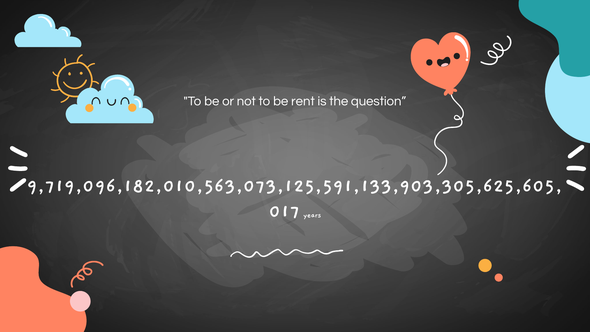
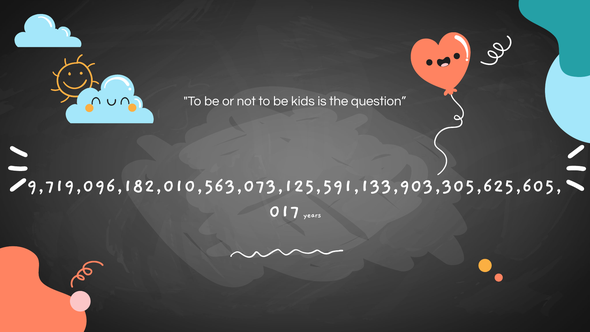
rent: rent -> kids
